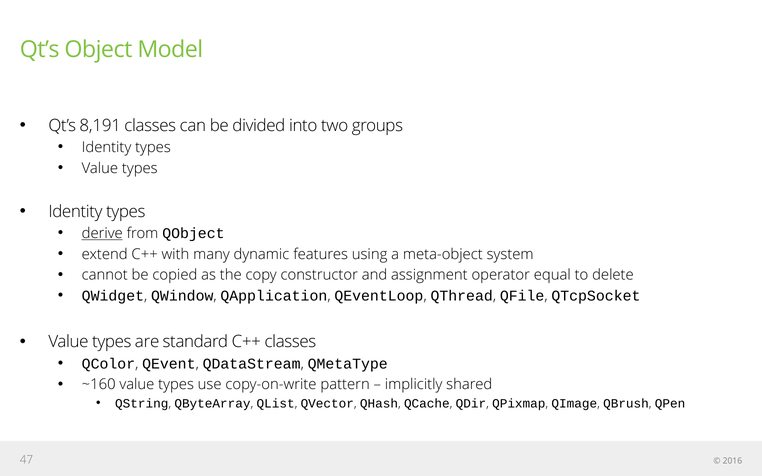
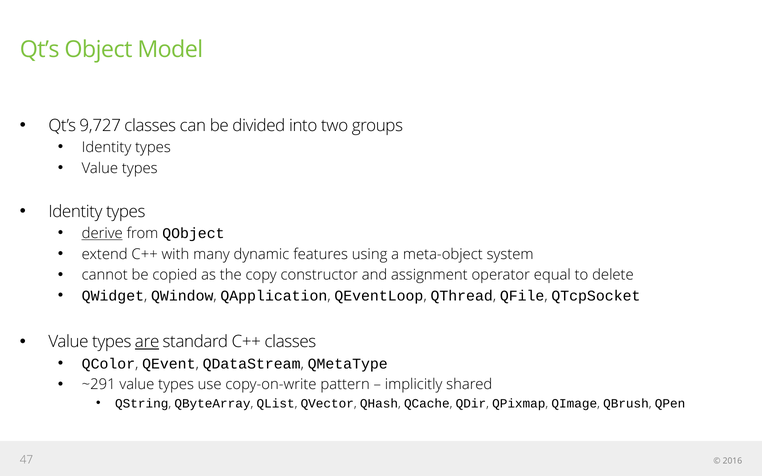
8,191: 8,191 -> 9,727
are underline: none -> present
~160: ~160 -> ~291
